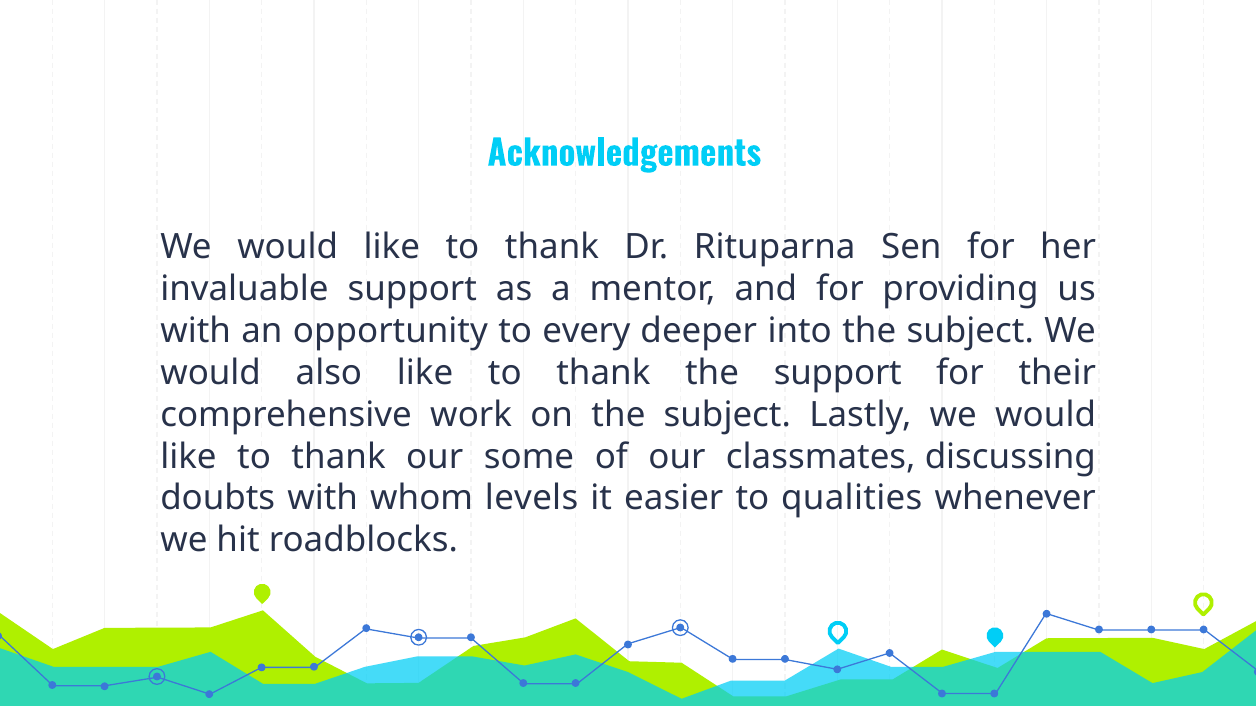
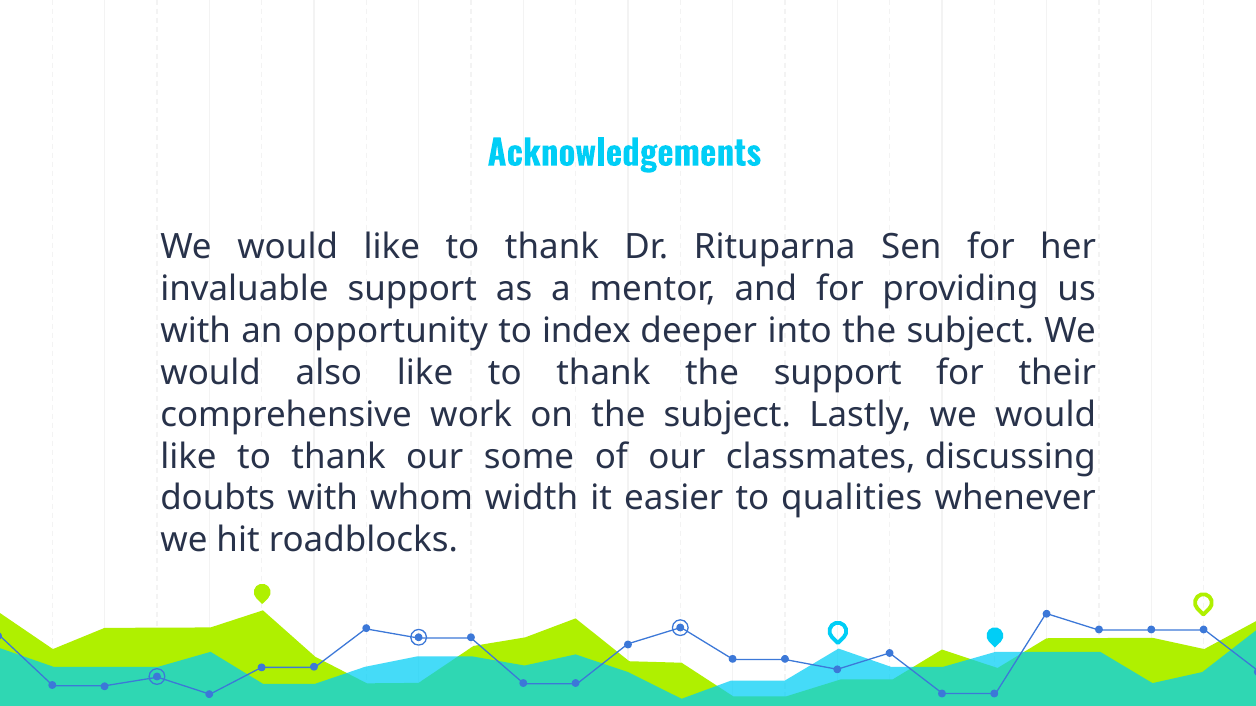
every: every -> index
levels: levels -> width
